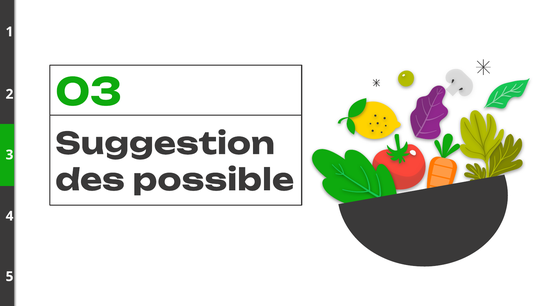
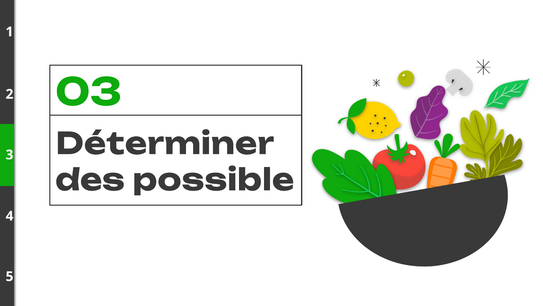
Suggestion: Suggestion -> Déterminer
